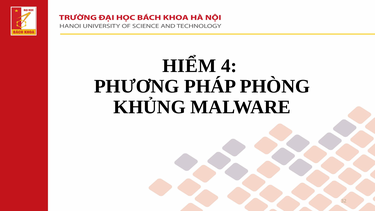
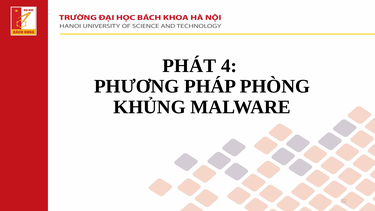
HIỂM: HIỂM -> PHÁT
